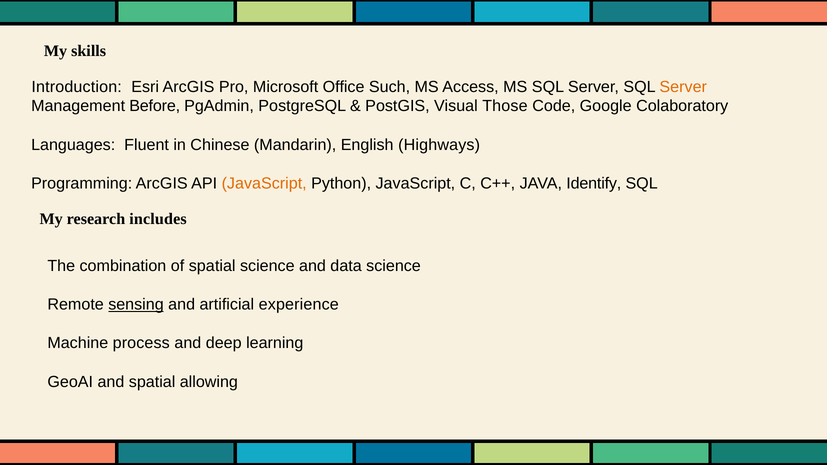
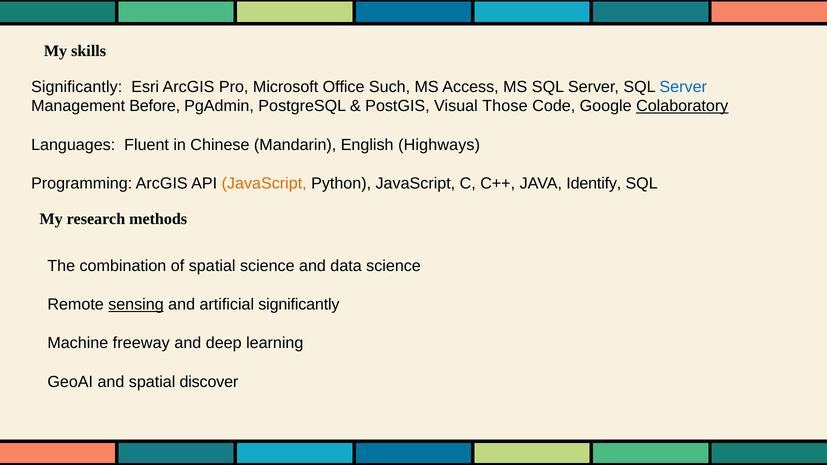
Introduction at (77, 87): Introduction -> Significantly
Server at (683, 87) colour: orange -> blue
Colaboratory underline: none -> present
includes: includes -> methods
artificial experience: experience -> significantly
process: process -> freeway
allowing: allowing -> discover
